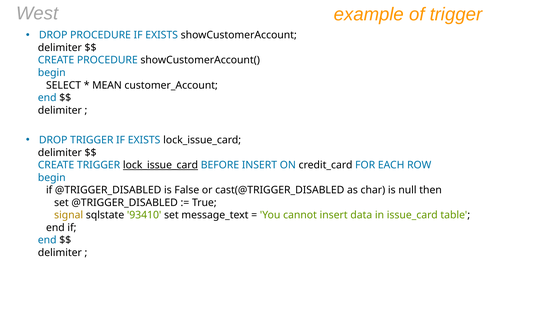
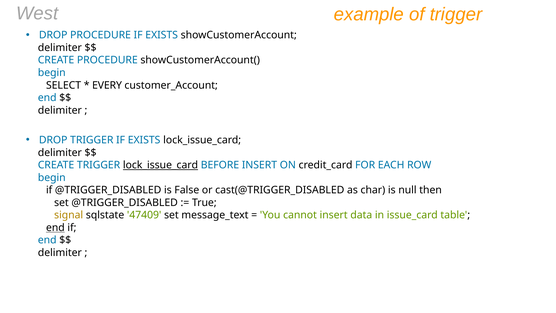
MEAN: MEAN -> EVERY
93410: 93410 -> 47409
end at (55, 228) underline: none -> present
